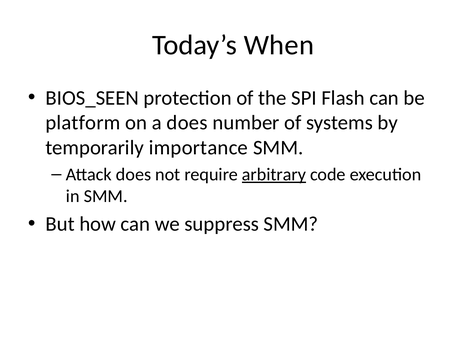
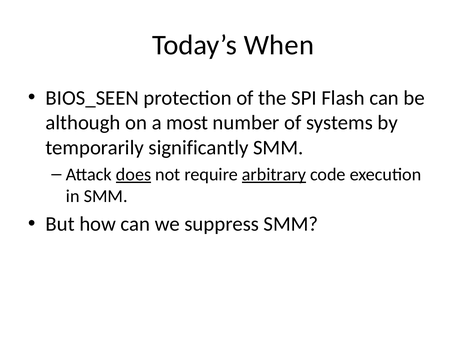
platform: platform -> although
a does: does -> most
importance: importance -> significantly
does at (134, 175) underline: none -> present
